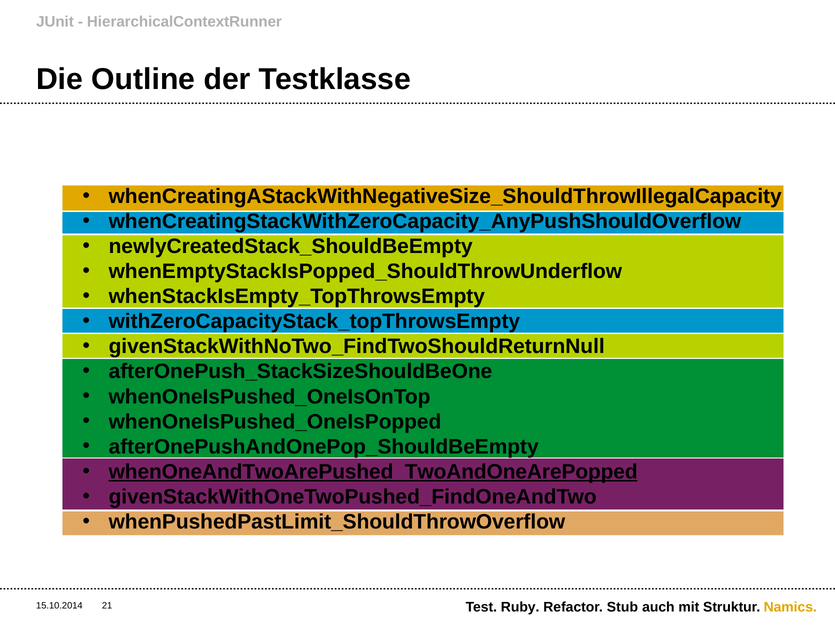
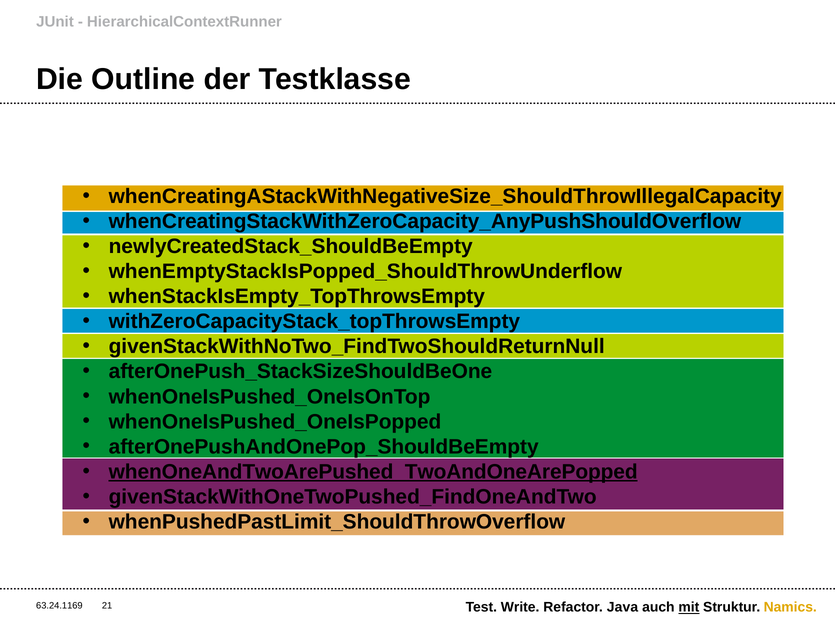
15.10.2014: 15.10.2014 -> 63.24.1169
Ruby: Ruby -> Write
Stub: Stub -> Java
mit underline: none -> present
